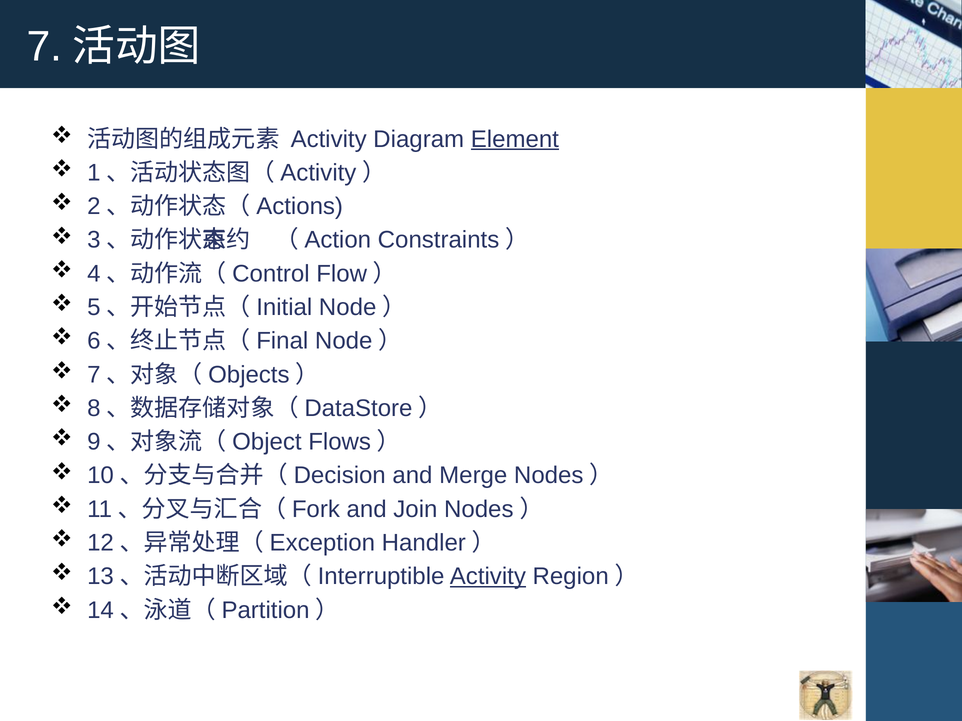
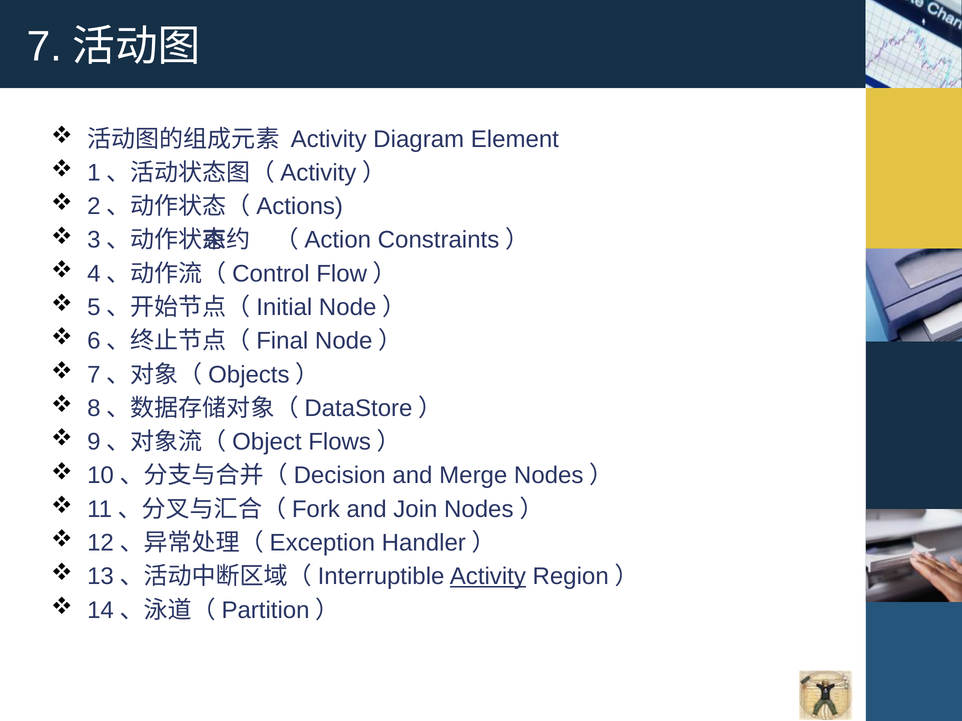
Element underline: present -> none
